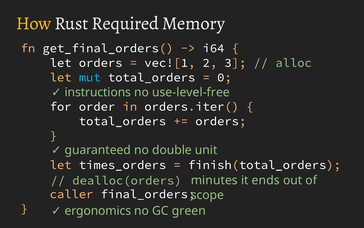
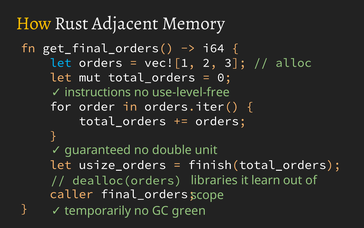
Required: Required -> Adjacent
let at (61, 63) colour: white -> light blue
mut colour: light blue -> white
times_orders: times_orders -> usize_orders
minutes: minutes -> libraries
ends: ends -> learn
ergonomics: ergonomics -> temporarily
